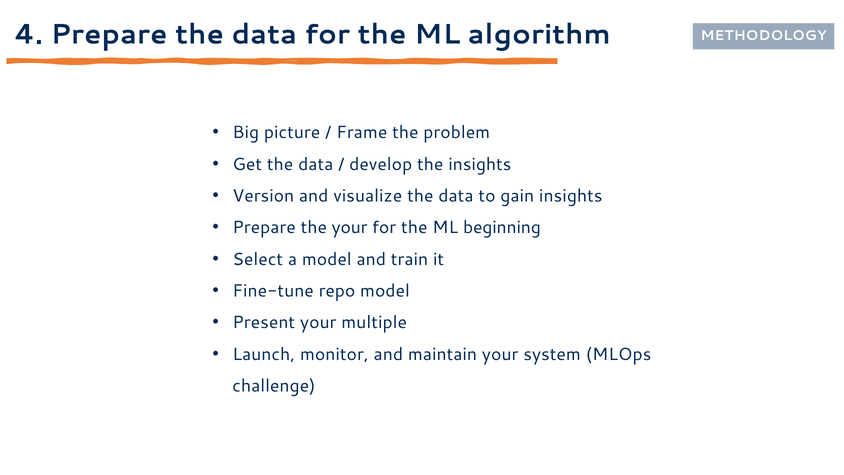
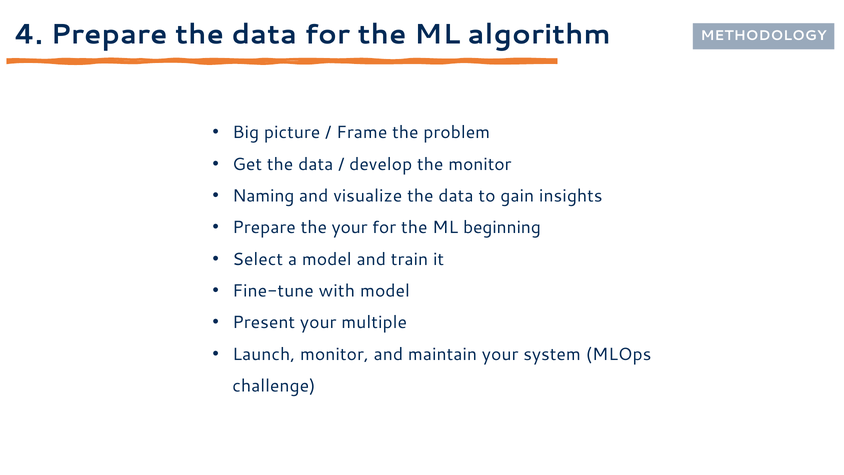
the insights: insights -> monitor
Version: Version -> Naming
repo: repo -> with
